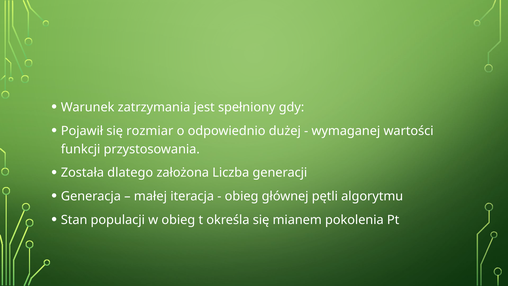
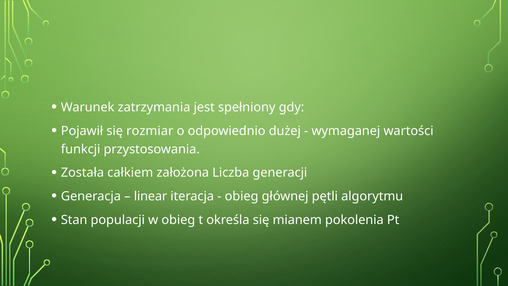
dlatego: dlatego -> całkiem
małej: małej -> linear
